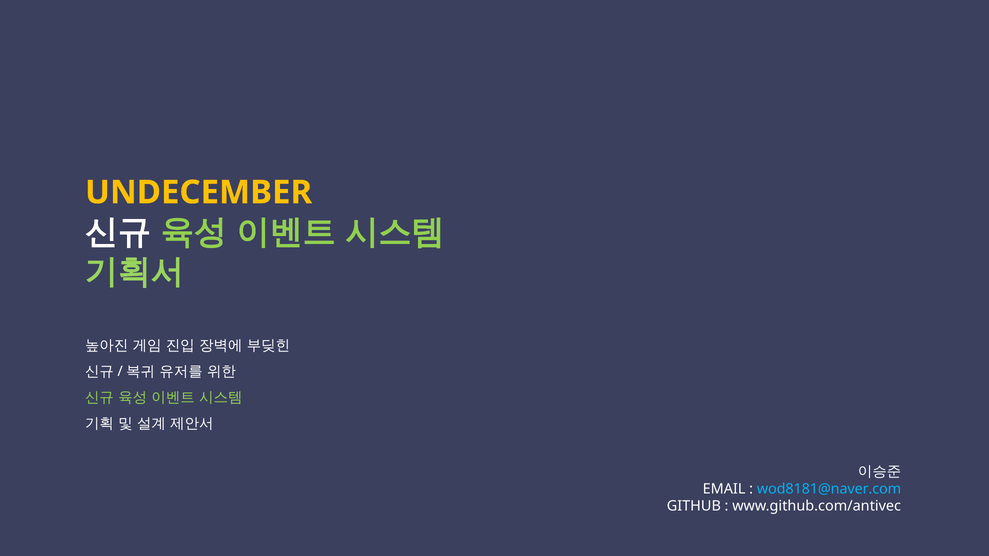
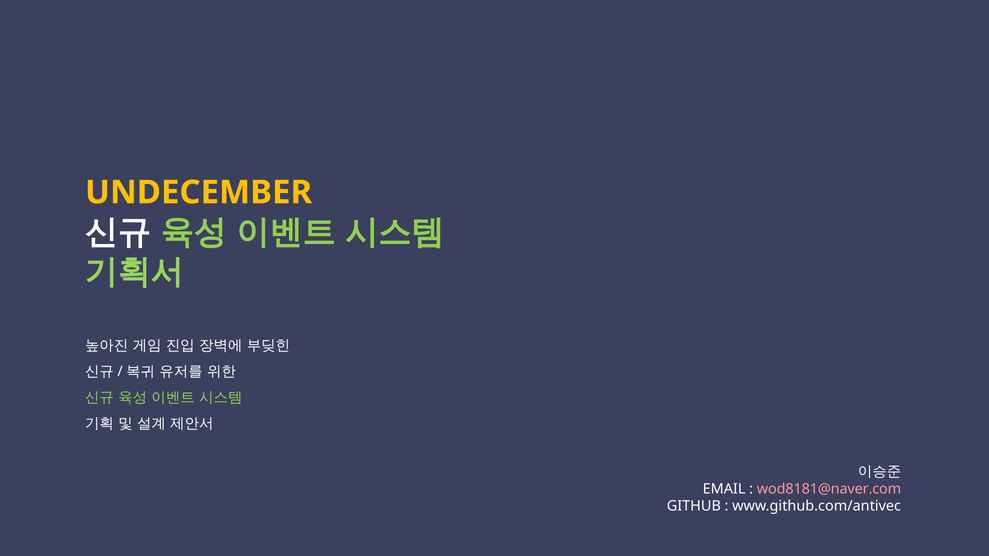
wod8181@naver.com colour: light blue -> pink
